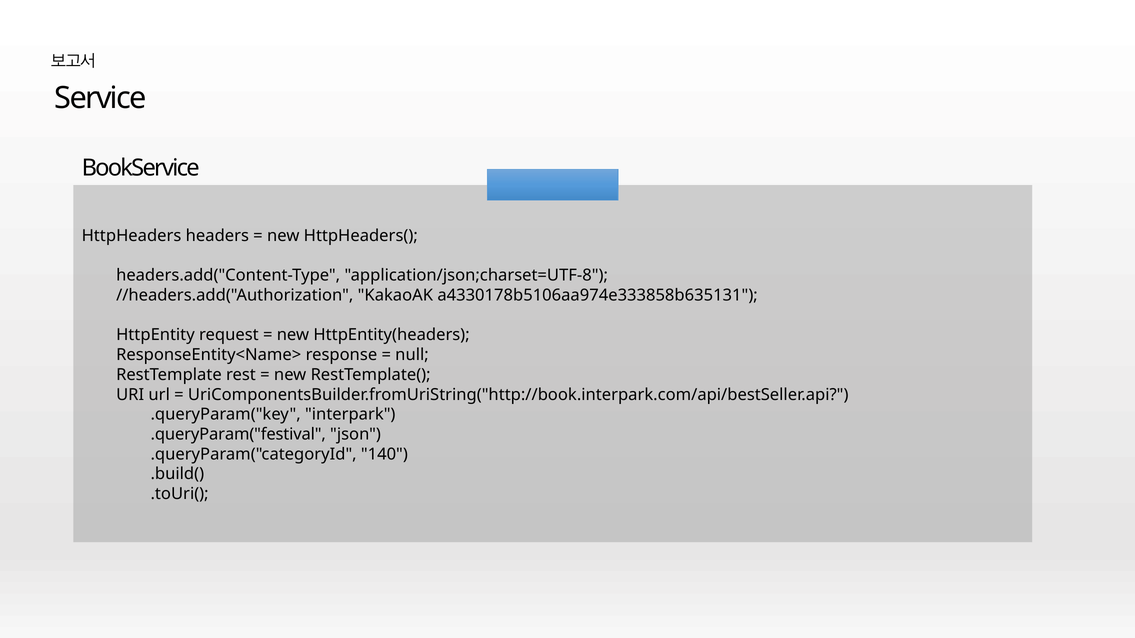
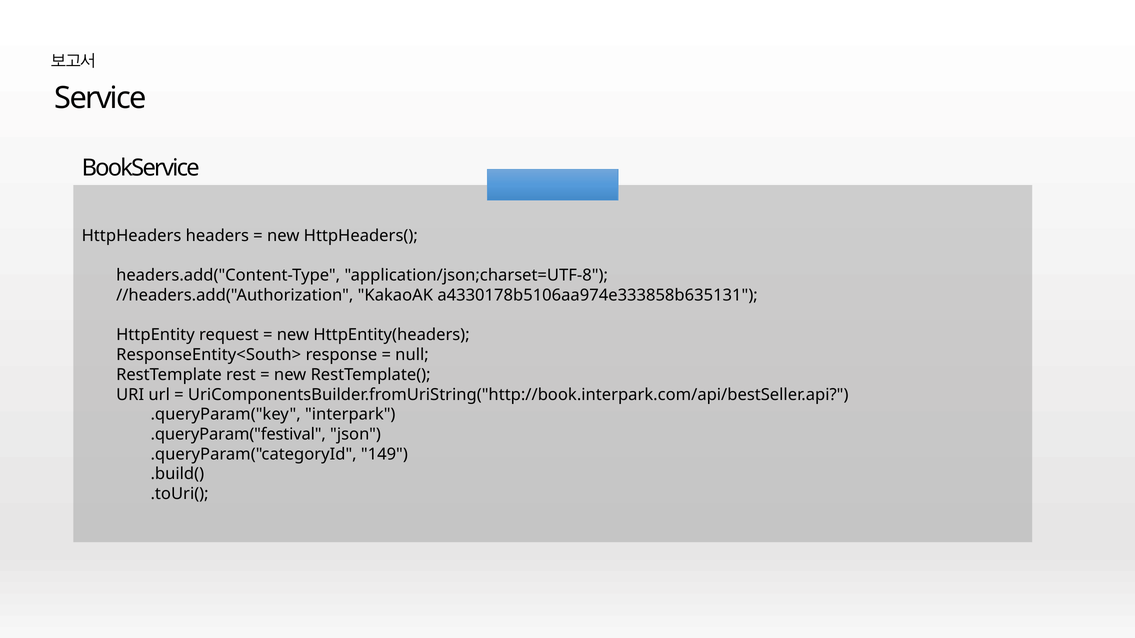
ResponseEntity<Name>: ResponseEntity<Name> -> ResponseEntity<South>
140: 140 -> 149
